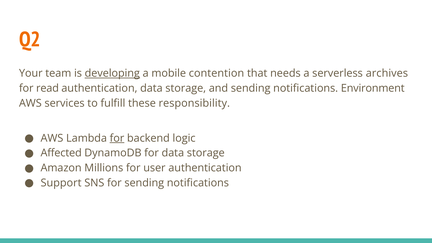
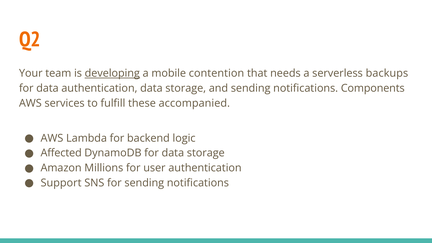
archives: archives -> backups
read at (48, 88): read -> data
Environment: Environment -> Components
responsibility: responsibility -> accompanied
for at (117, 138) underline: present -> none
